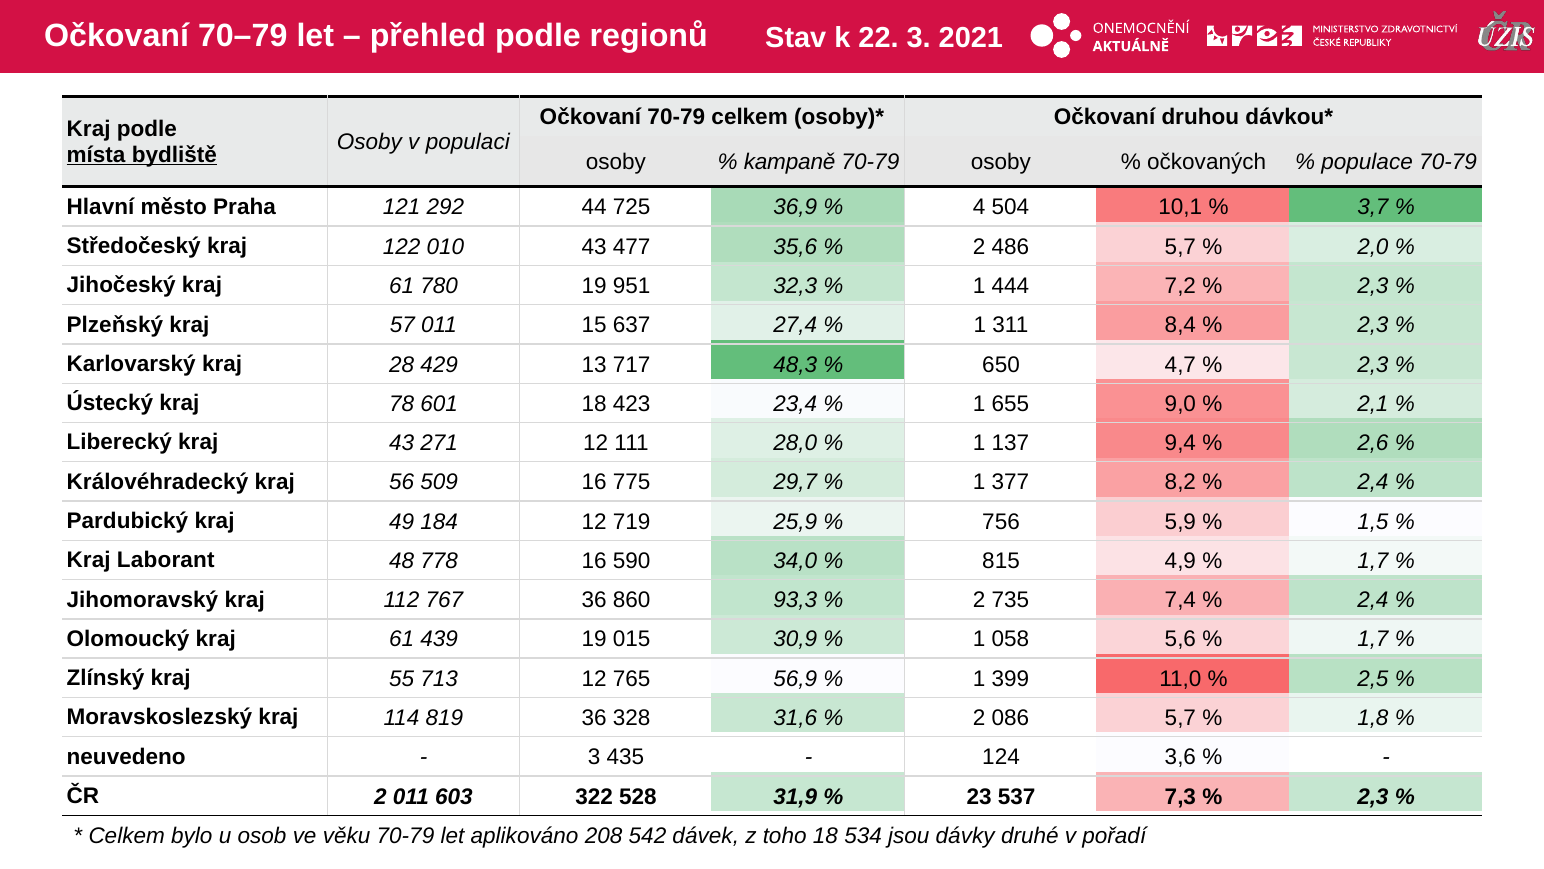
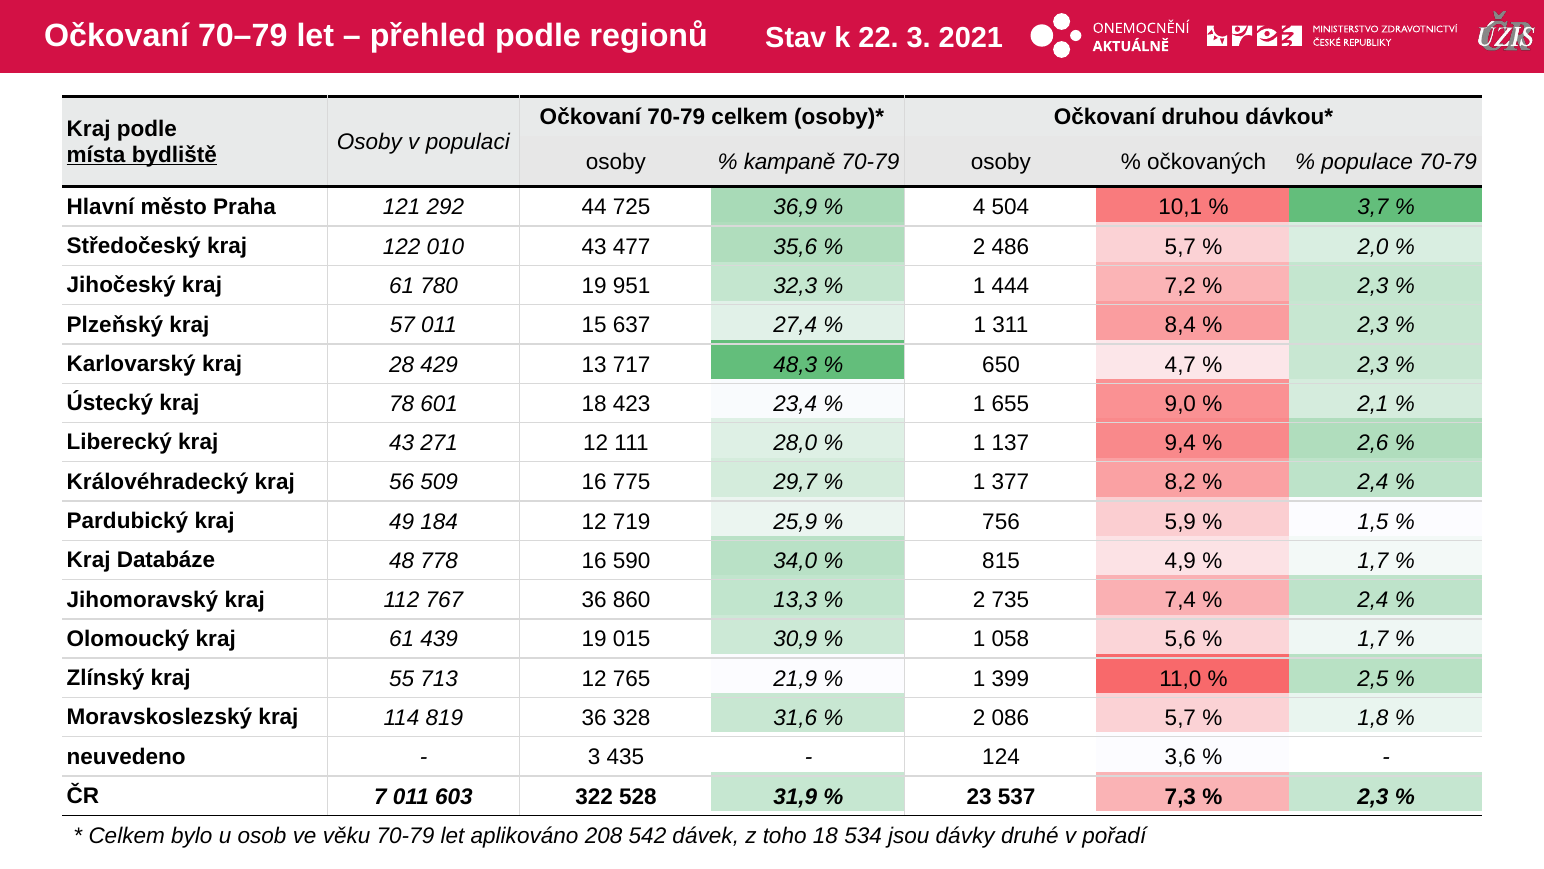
Laborant: Laborant -> Databáze
93,3: 93,3 -> 13,3
56,9: 56,9 -> 21,9
ČR 2: 2 -> 7
